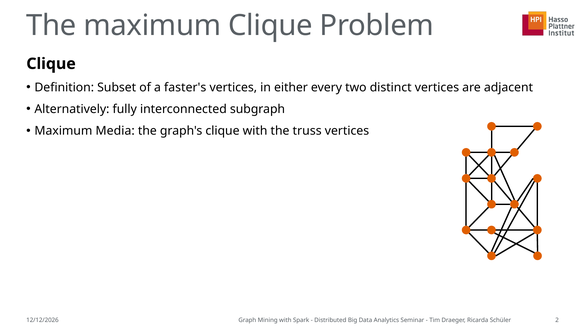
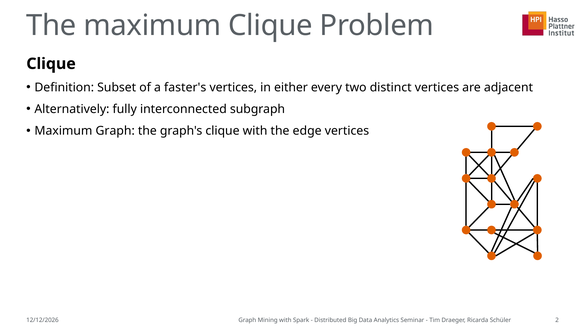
Maximum Media: Media -> Graph
truss: truss -> edge
